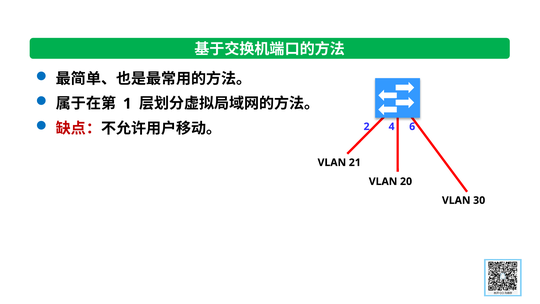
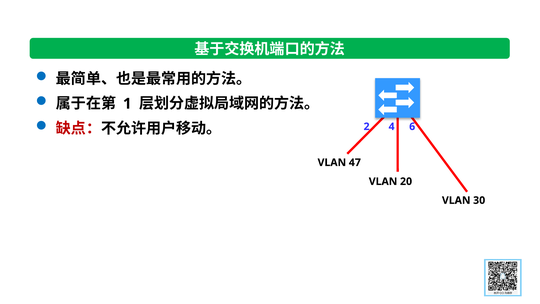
21: 21 -> 47
